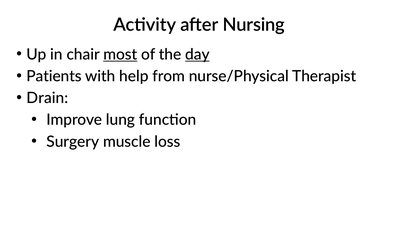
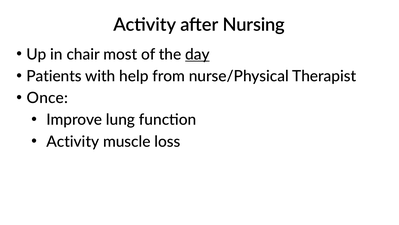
most underline: present -> none
Drain: Drain -> Once
Surgery at (73, 141): Surgery -> Activity
